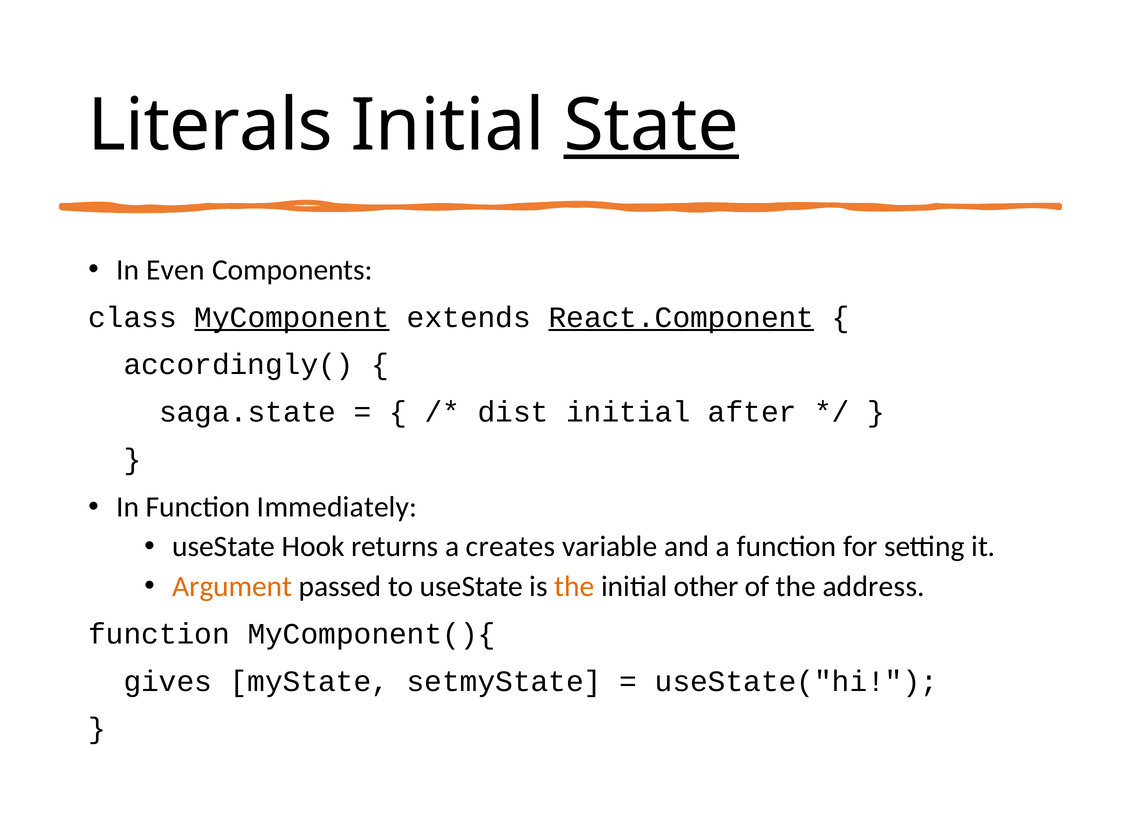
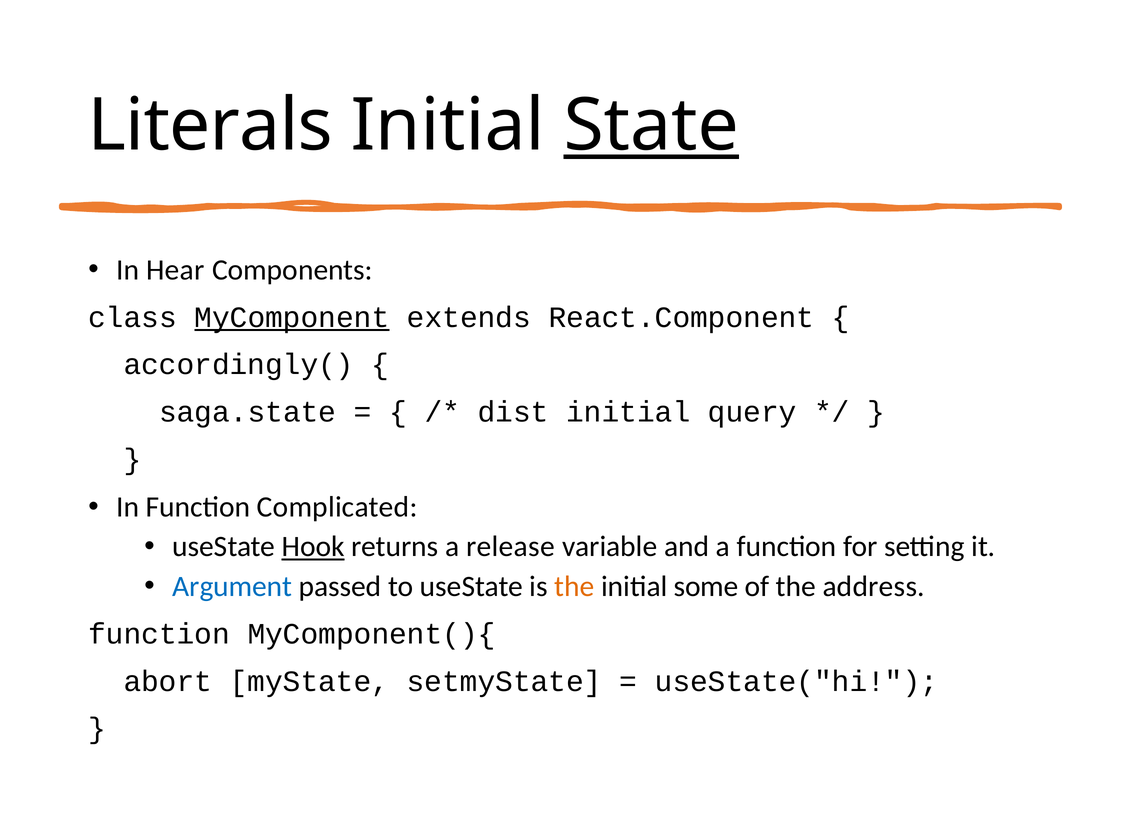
Even: Even -> Hear
React.Component underline: present -> none
after: after -> query
Immediately: Immediately -> Complicated
Hook underline: none -> present
creates: creates -> release
Argument colour: orange -> blue
other: other -> some
gives: gives -> abort
